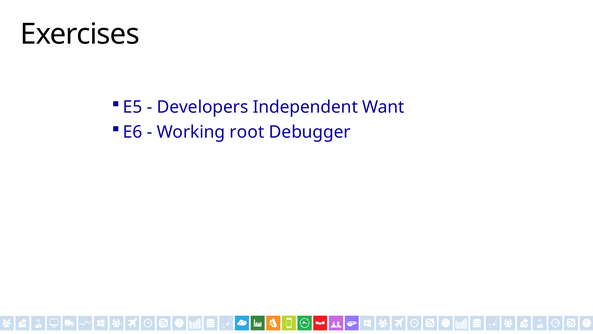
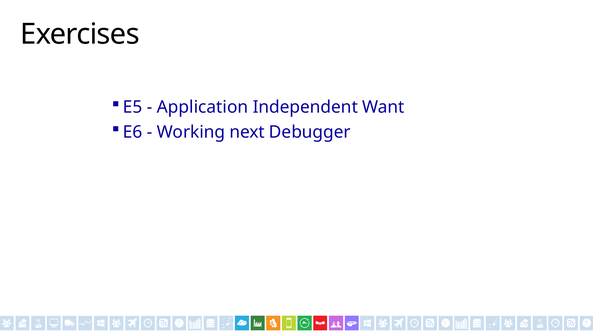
Developers: Developers -> Application
root: root -> next
